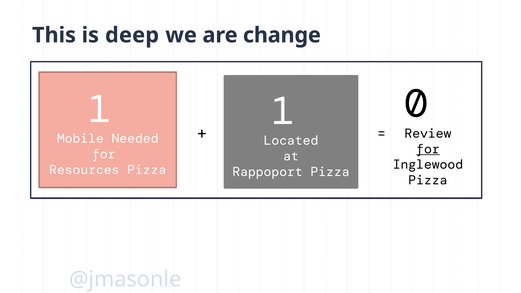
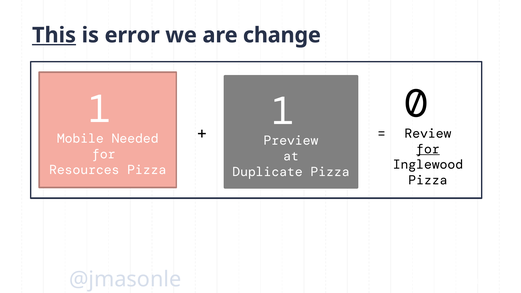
This underline: none -> present
deep: deep -> error
Located: Located -> Preview
Rappoport: Rappoport -> Duplicate
